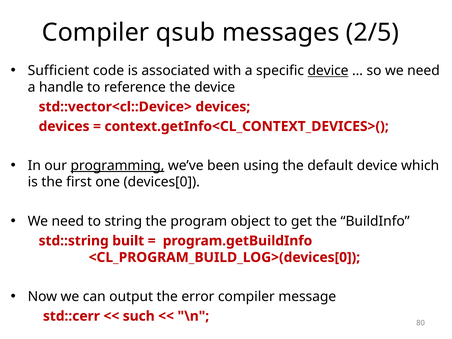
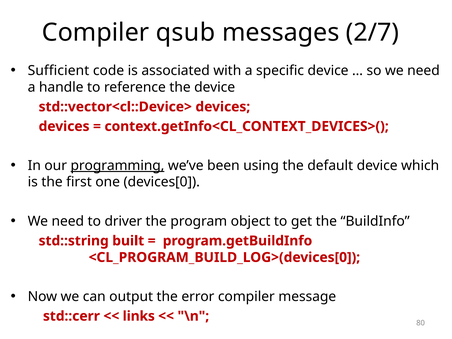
2/5: 2/5 -> 2/7
device at (328, 71) underline: present -> none
string: string -> driver
such: such -> links
